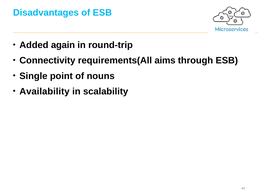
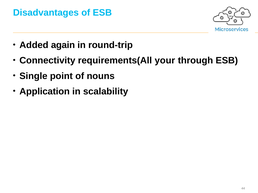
aims: aims -> your
Availability: Availability -> Application
